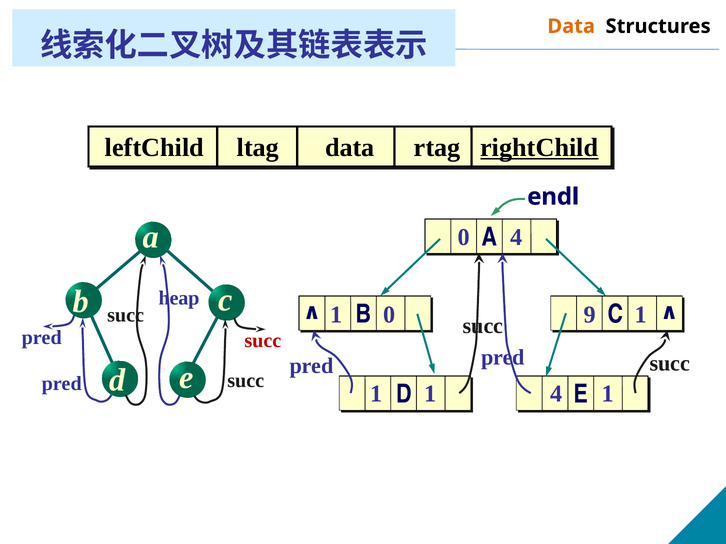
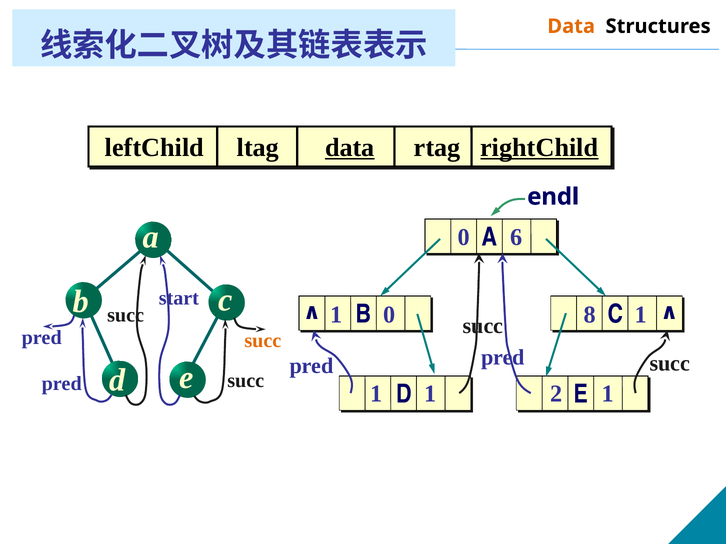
data at (350, 148) underline: none -> present
0 4: 4 -> 6
heap: heap -> start
9: 9 -> 8
succ at (263, 341) colour: red -> orange
1 4: 4 -> 2
